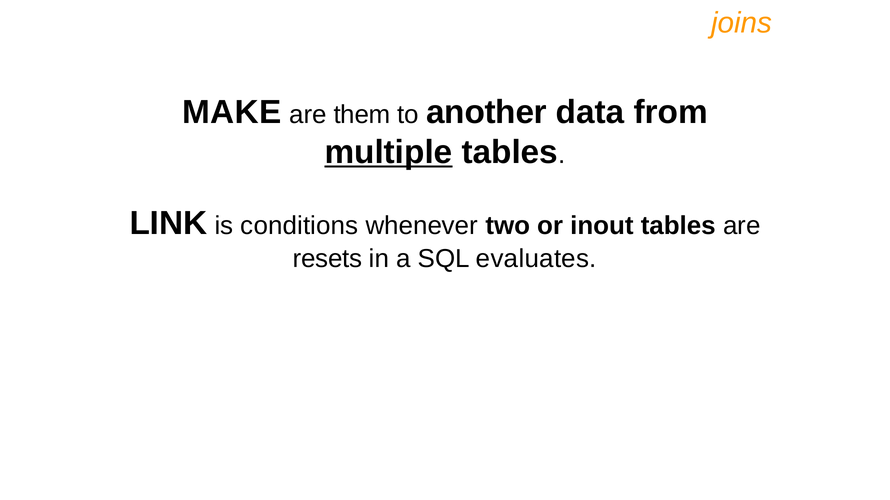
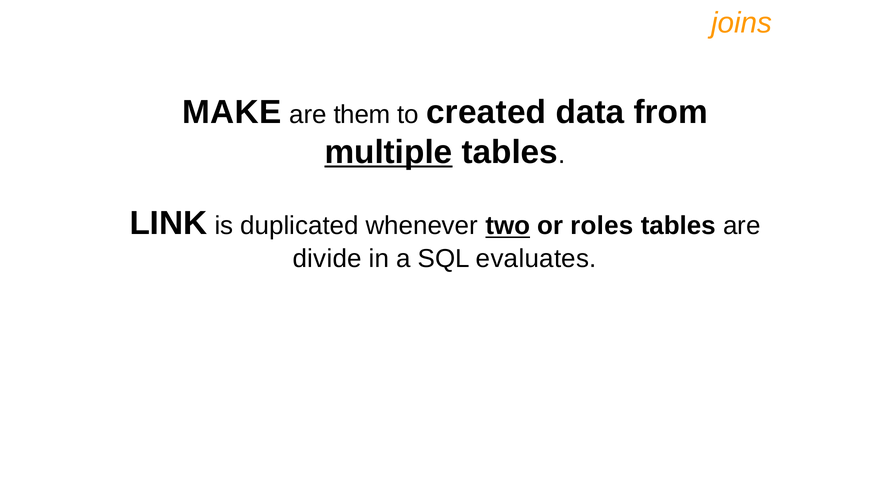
another: another -> created
conditions: conditions -> duplicated
two underline: none -> present
inout: inout -> roles
resets: resets -> divide
